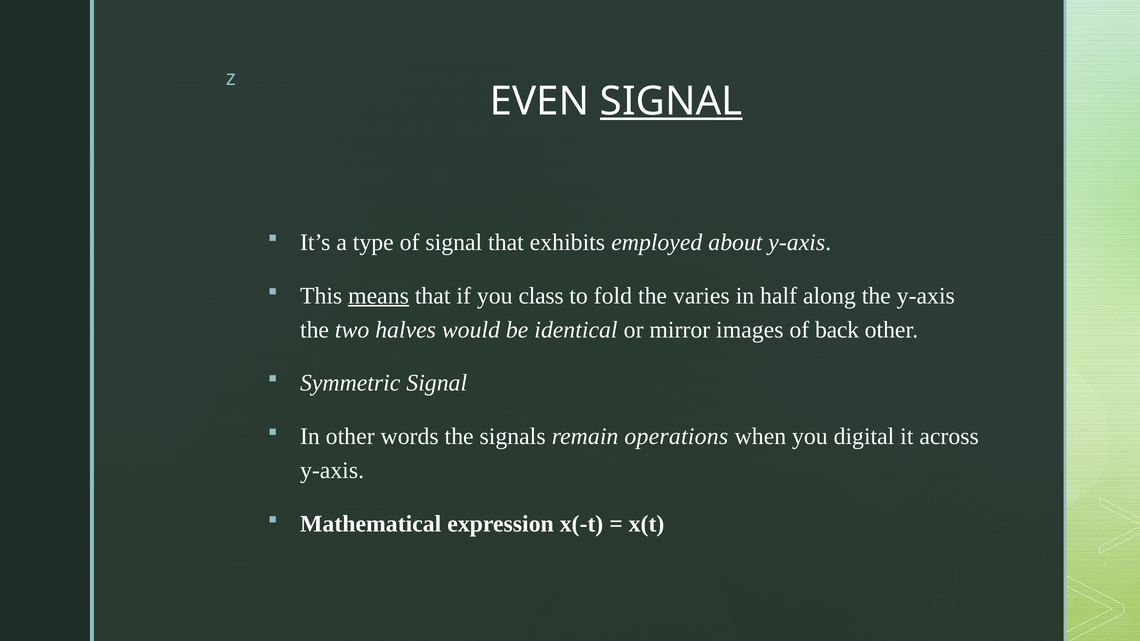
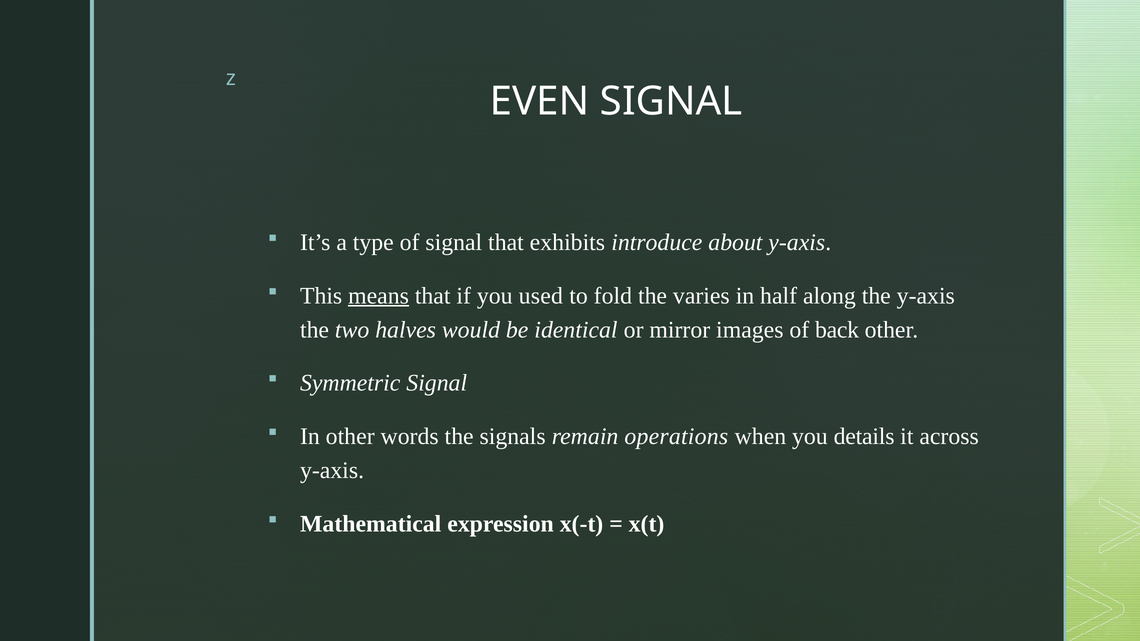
SIGNAL at (671, 101) underline: present -> none
employed: employed -> introduce
class: class -> used
digital: digital -> details
